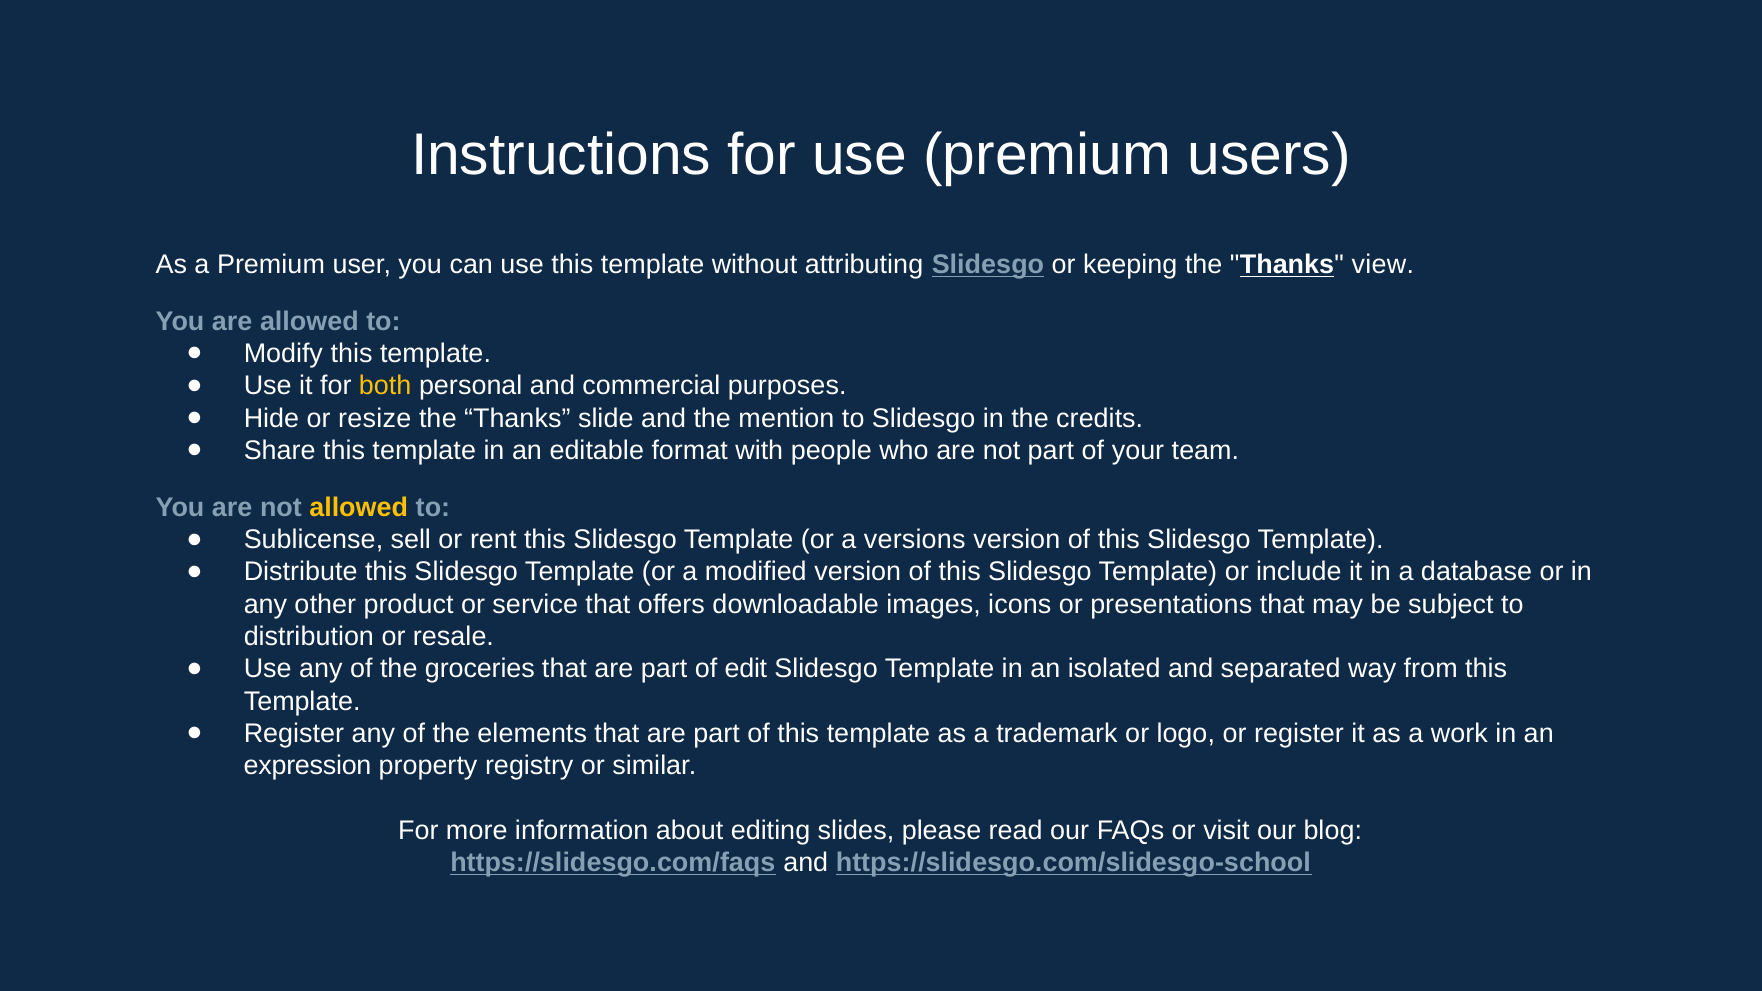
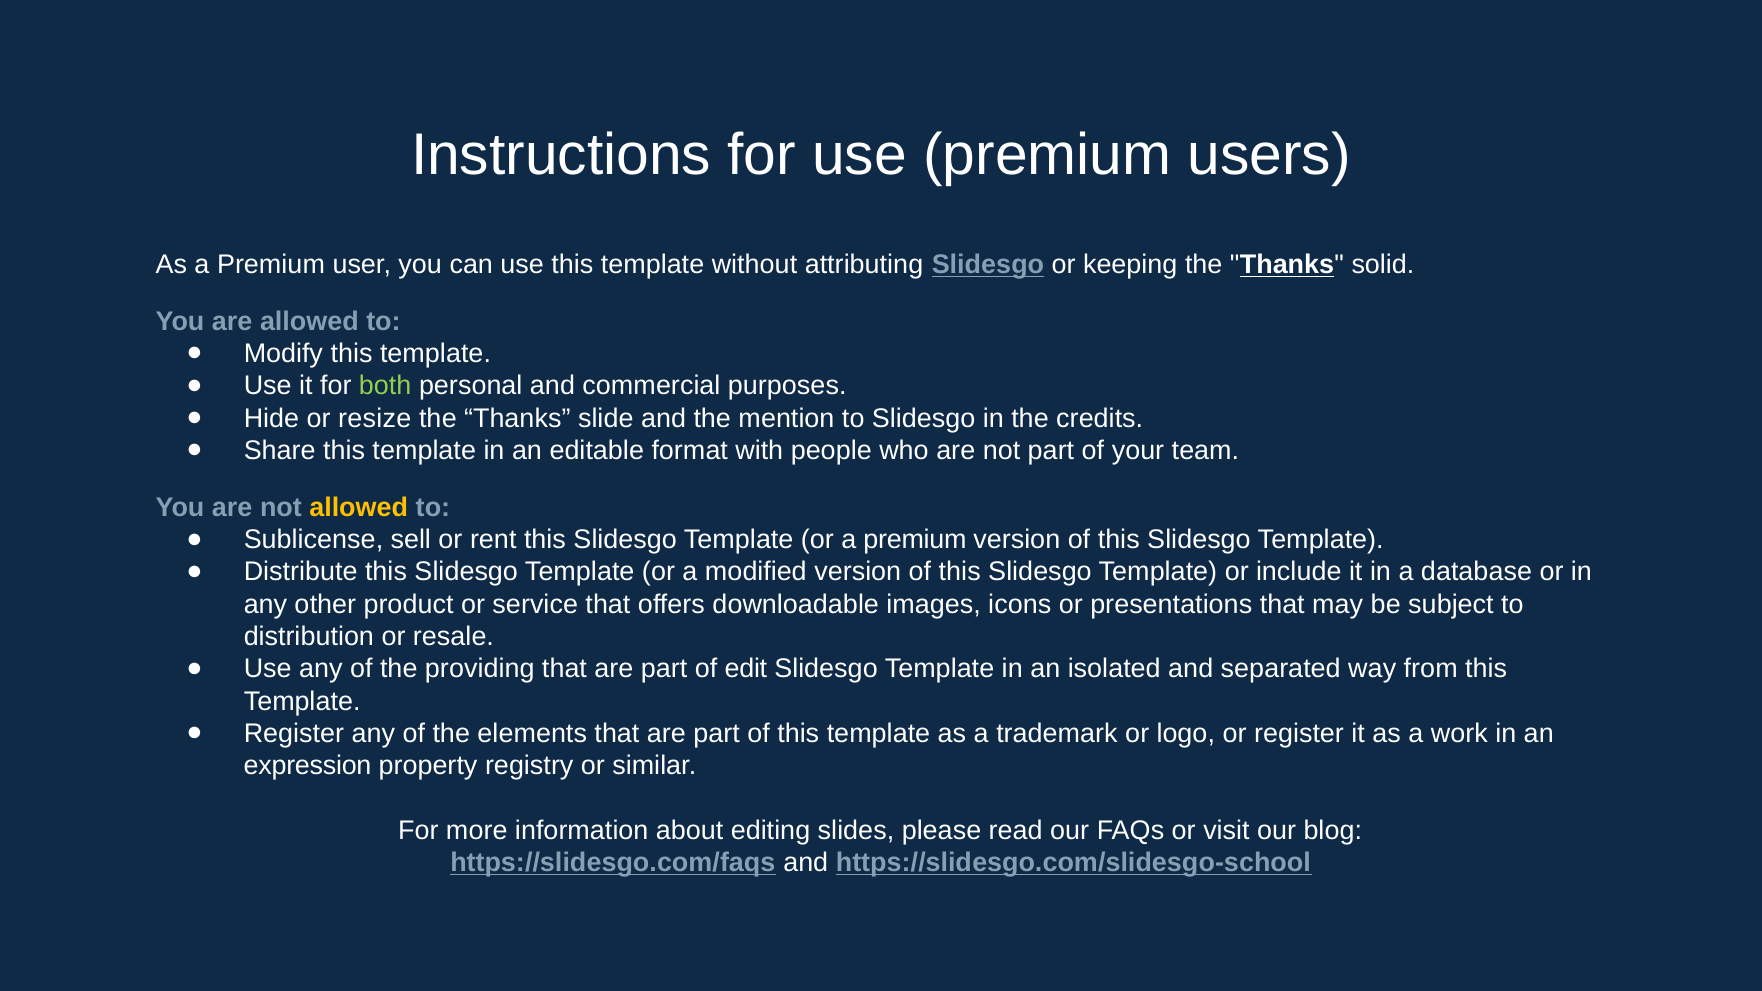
view: view -> solid
both colour: yellow -> light green
or a versions: versions -> premium
groceries: groceries -> providing
